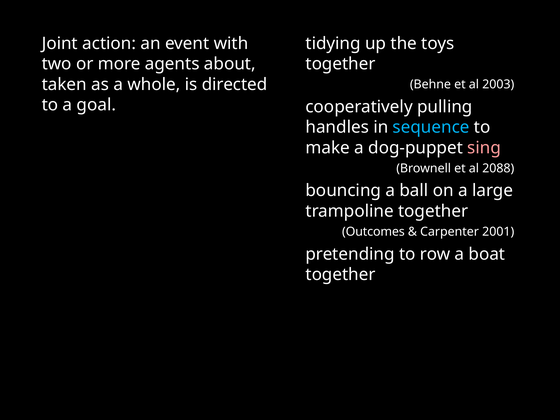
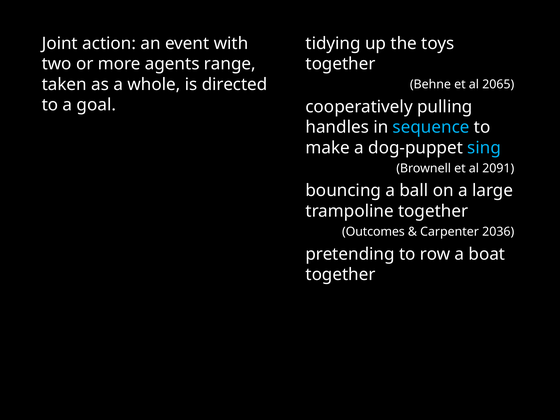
about: about -> range
2003: 2003 -> 2065
sing colour: pink -> light blue
2088: 2088 -> 2091
2001: 2001 -> 2036
